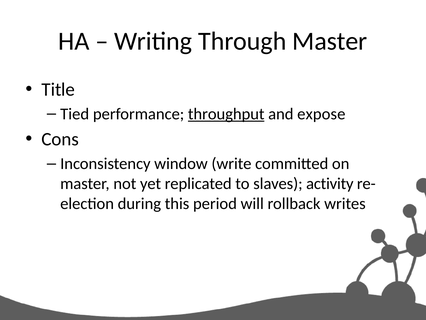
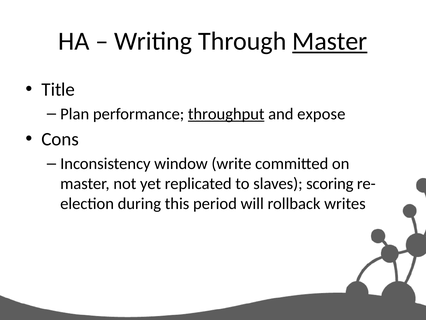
Master at (330, 41) underline: none -> present
Tied: Tied -> Plan
activity: activity -> scoring
